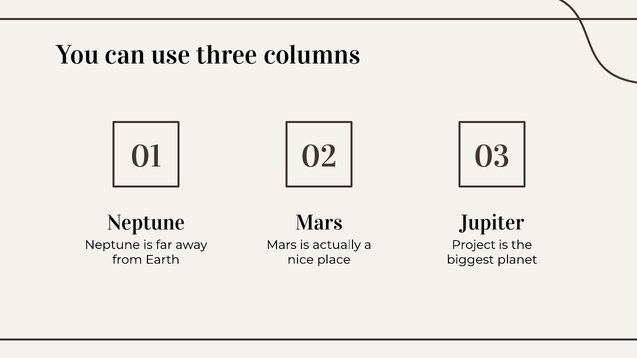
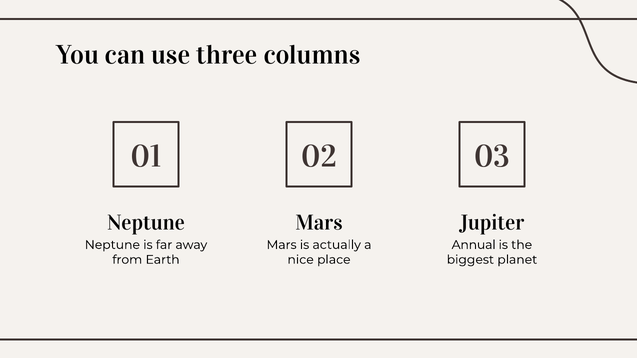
Project: Project -> Annual
